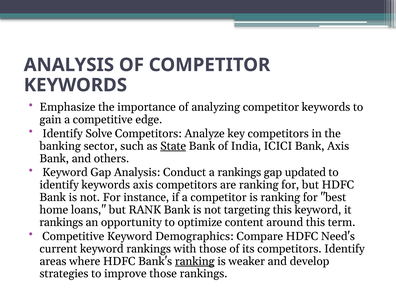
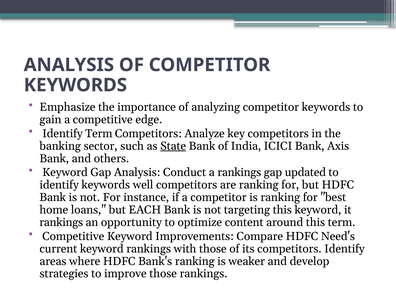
Identify Solve: Solve -> Term
keywords axis: axis -> well
RANK: RANK -> EACH
Demographics: Demographics -> Improvements
ranking at (195, 261) underline: present -> none
